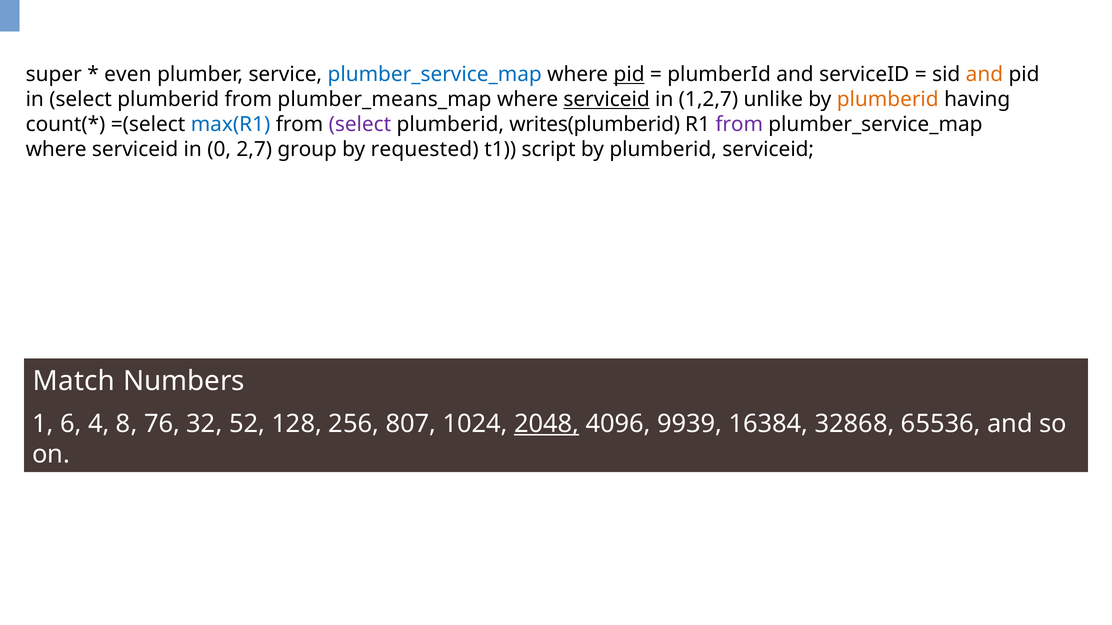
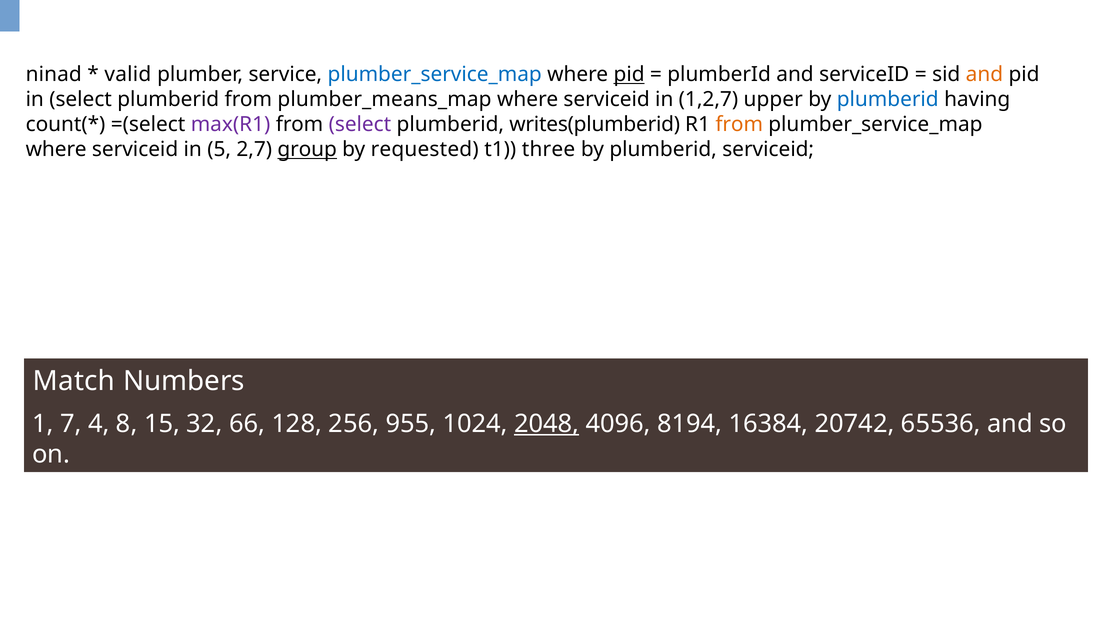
super: super -> ninad
even: even -> valid
serviceid at (607, 100) underline: present -> none
unlike: unlike -> upper
plumberid at (888, 100) colour: orange -> blue
max(R1 colour: blue -> purple
from at (739, 125) colour: purple -> orange
0: 0 -> 5
group underline: none -> present
script: script -> three
6: 6 -> 7
76: 76 -> 15
52: 52 -> 66
807: 807 -> 955
9939: 9939 -> 8194
32868: 32868 -> 20742
